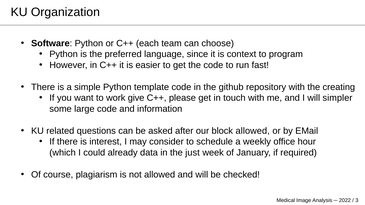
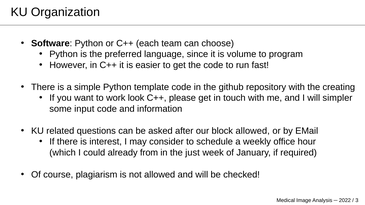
context: context -> volume
give: give -> look
large: large -> input
data: data -> from
